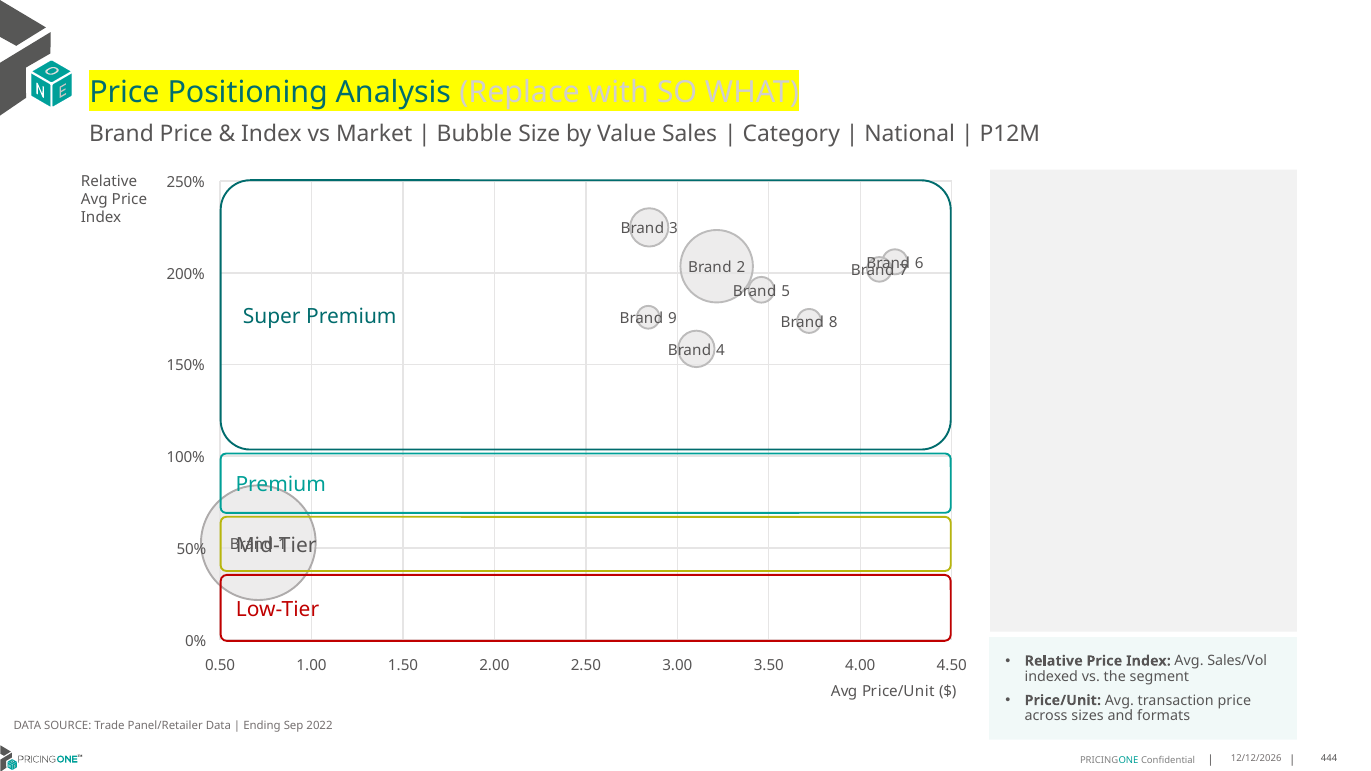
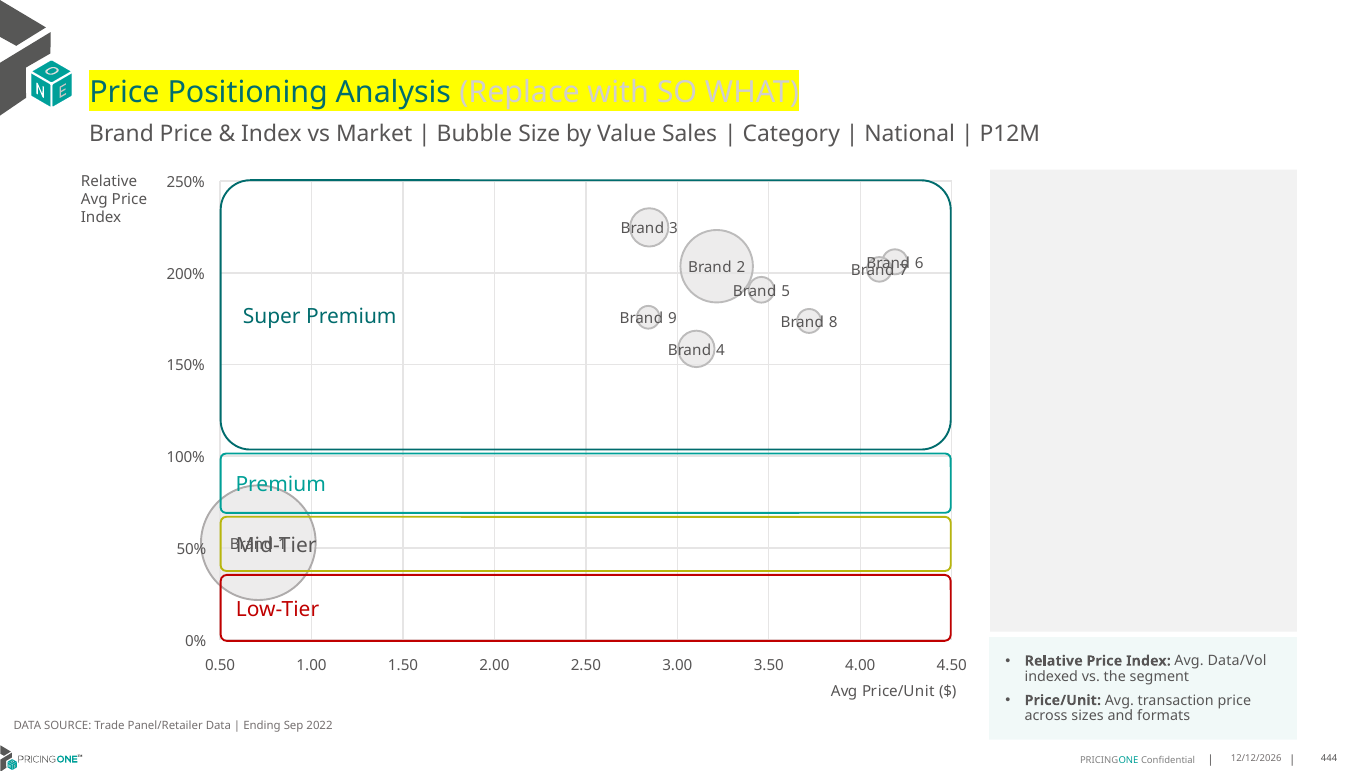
Sales/Vol: Sales/Vol -> Data/Vol
